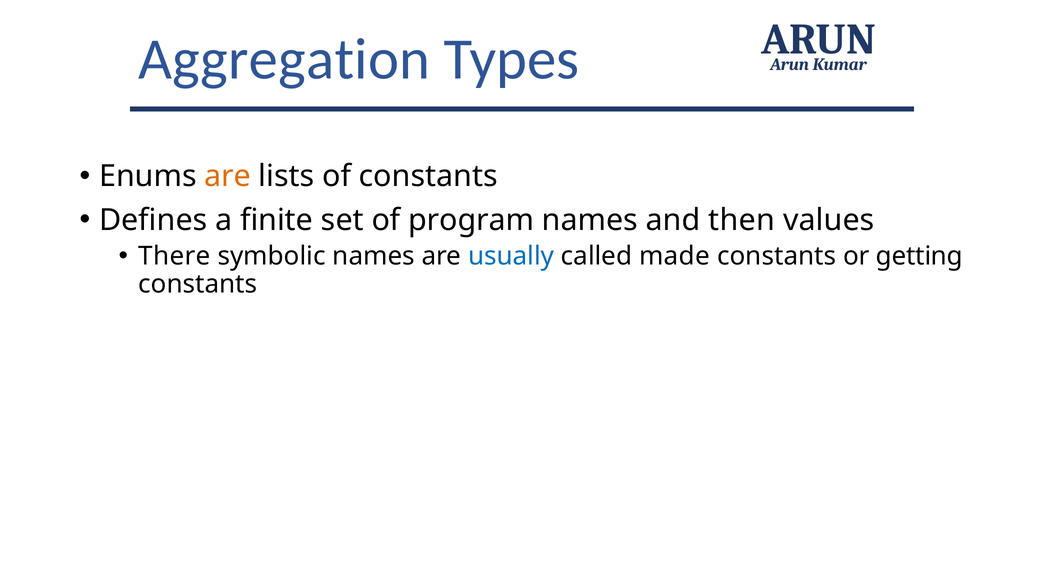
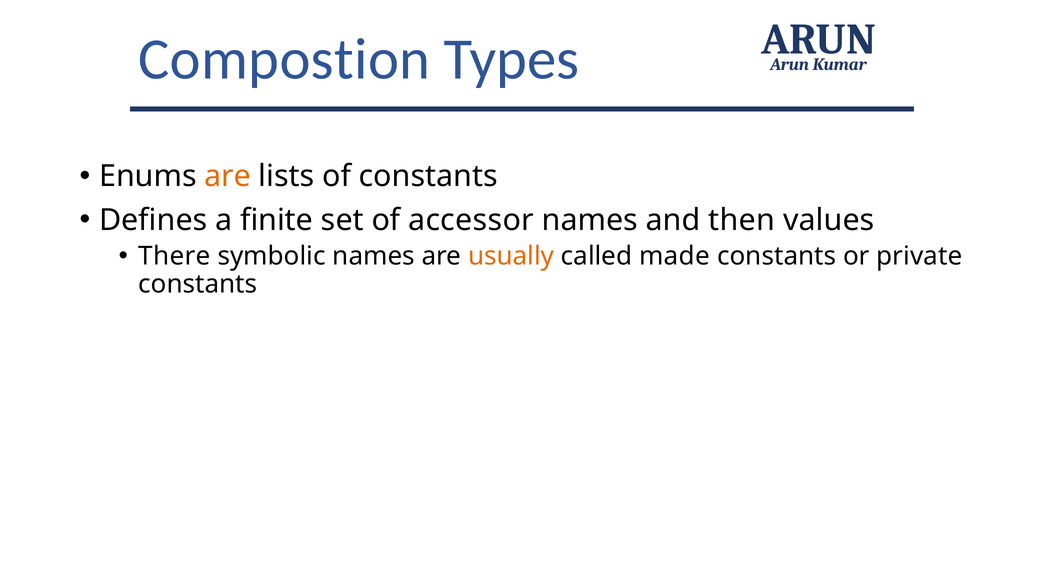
Aggregation: Aggregation -> Compostion
program: program -> accessor
usually colour: blue -> orange
getting: getting -> private
